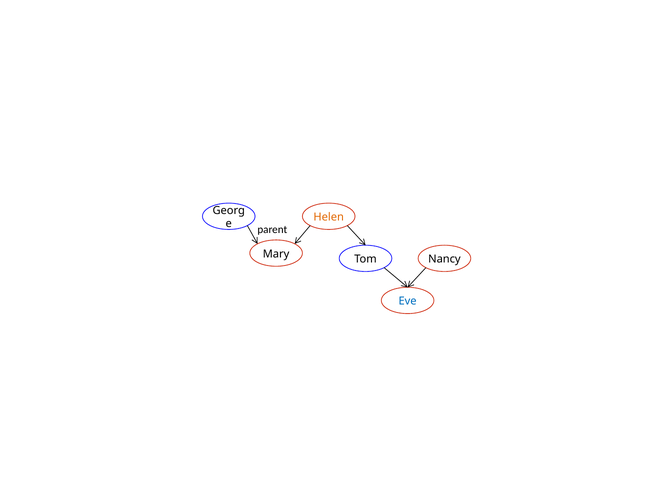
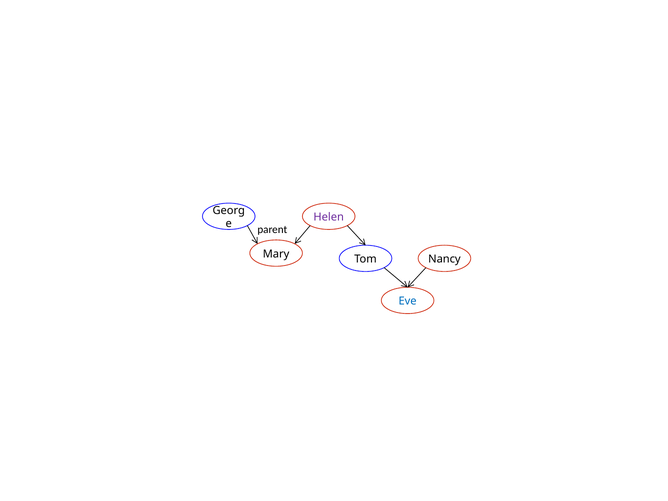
Helen colour: orange -> purple
